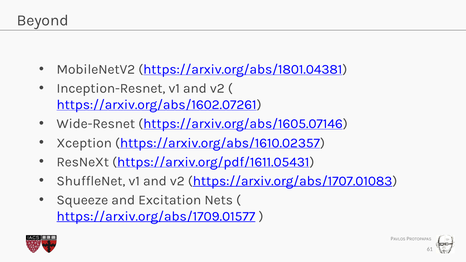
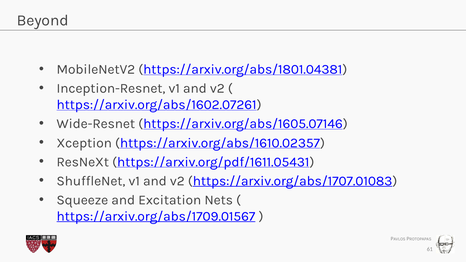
https://arxiv.org/abs/1709.01577: https://arxiv.org/abs/1709.01577 -> https://arxiv.org/abs/1709.01567
